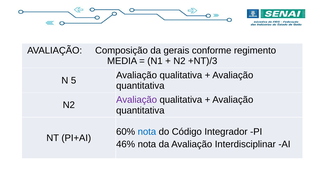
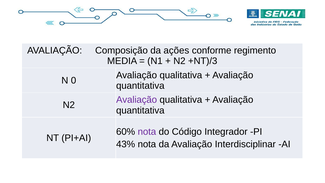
gerais: gerais -> ações
5: 5 -> 0
nota at (147, 132) colour: blue -> purple
46%: 46% -> 43%
